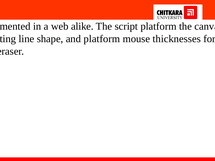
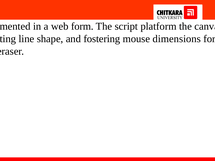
alike: alike -> form
and platform: platform -> fostering
mouse thicknesses: thicknesses -> dimensions
